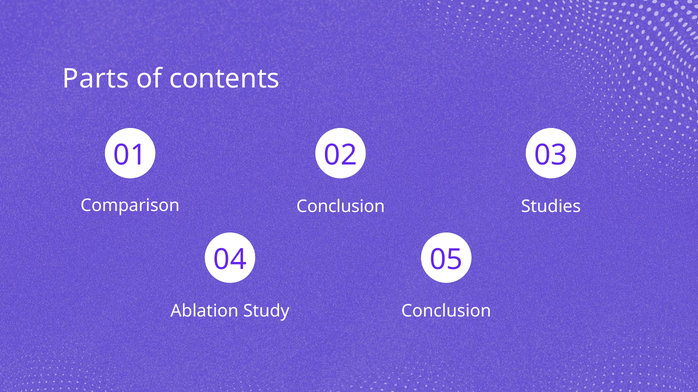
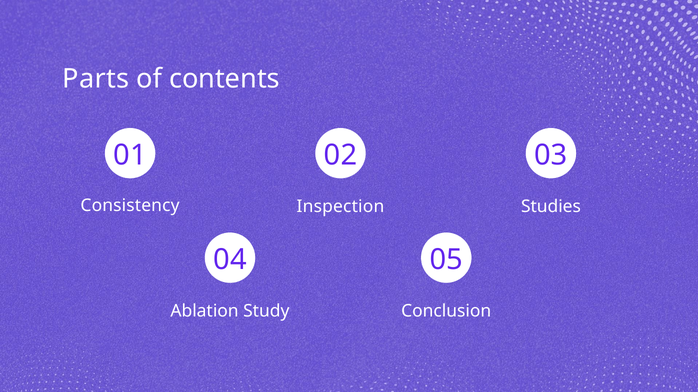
Comparison: Comparison -> Consistency
Conclusion at (341, 207): Conclusion -> Inspection
